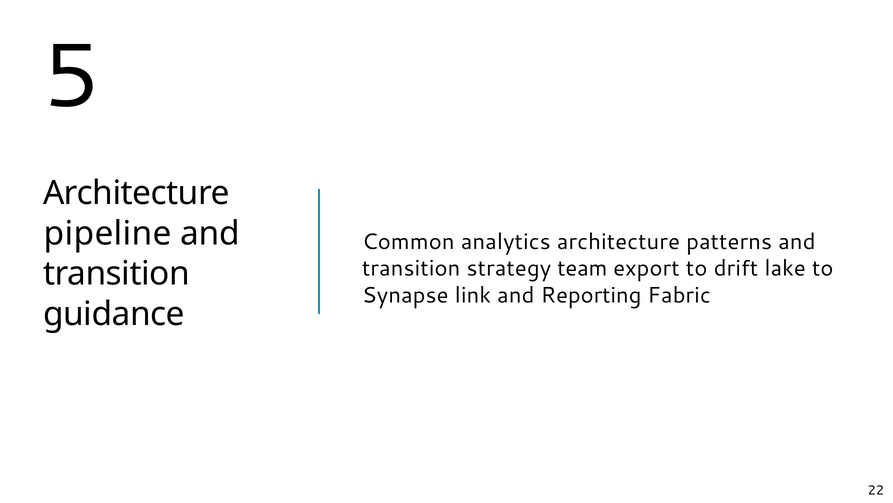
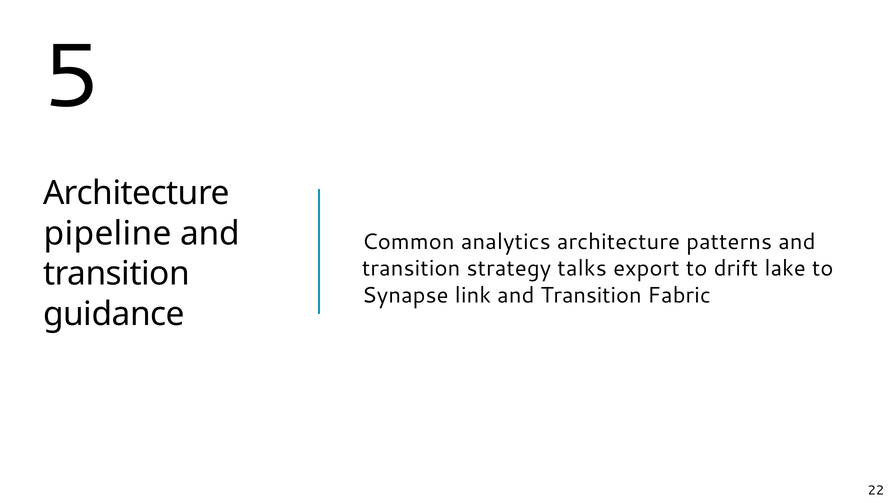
team: team -> talks
link and Reporting: Reporting -> Transition
